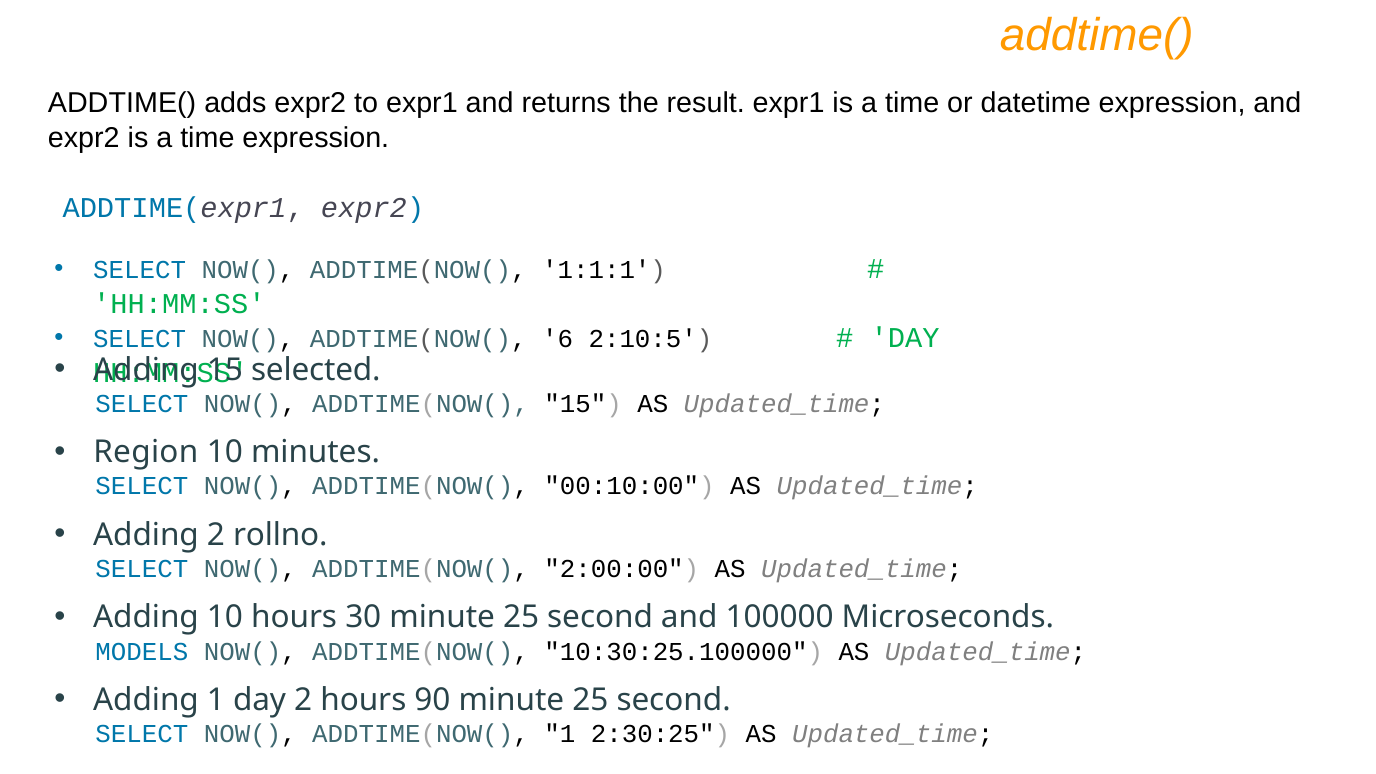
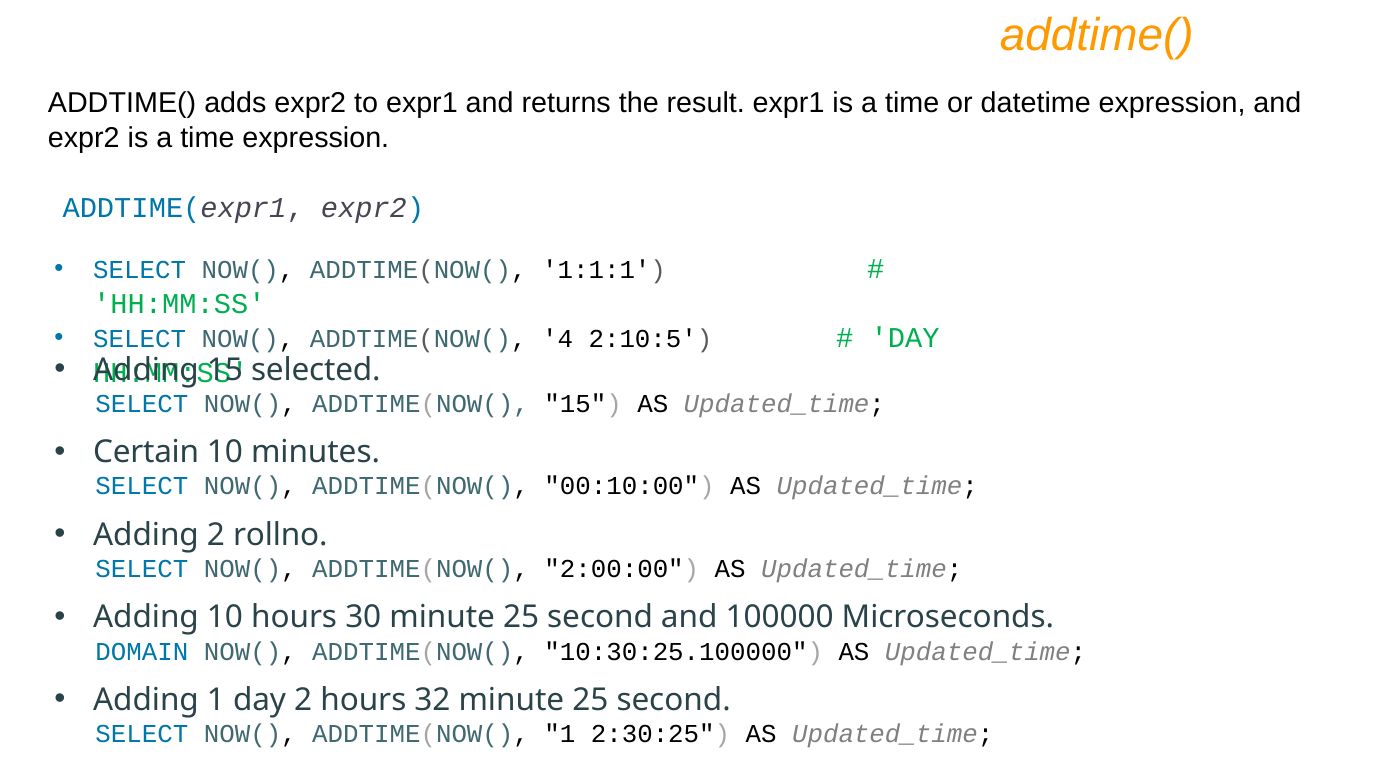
6: 6 -> 4
Region: Region -> Certain
MODELS: MODELS -> DOMAIN
90: 90 -> 32
